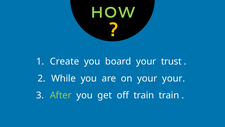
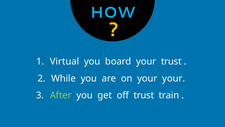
HOW colour: light green -> light blue
Create: Create -> Virtual
off train: train -> trust
